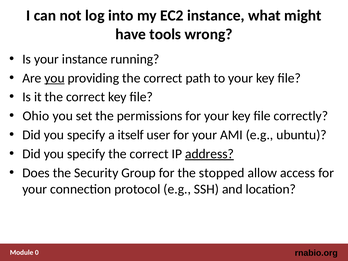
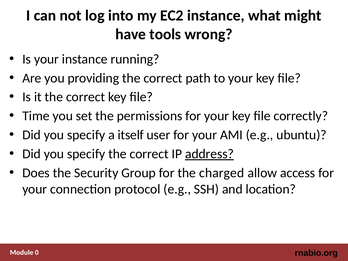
you at (55, 78) underline: present -> none
Ohio: Ohio -> Time
stopped: stopped -> charged
